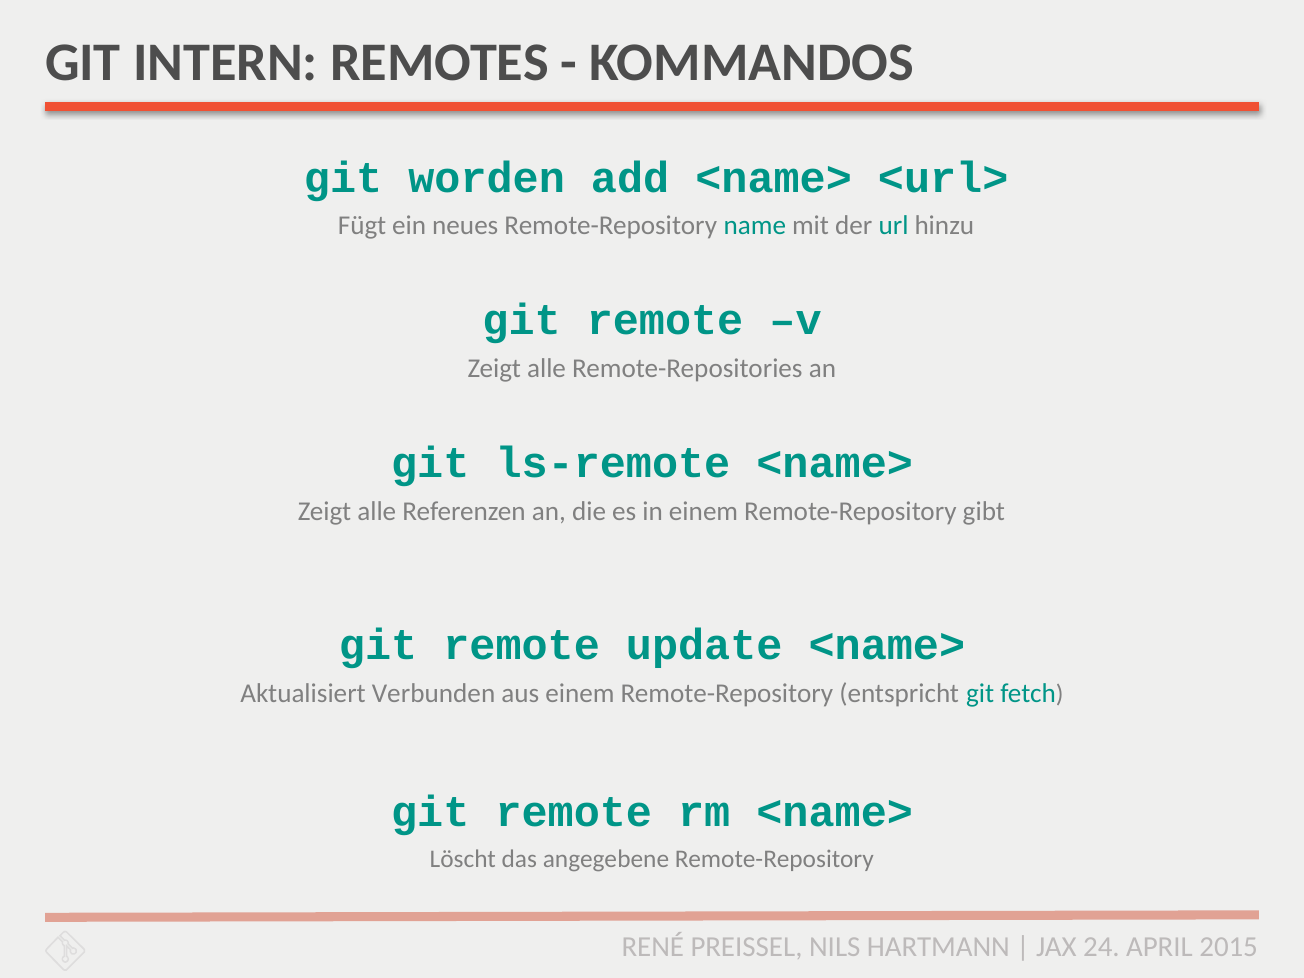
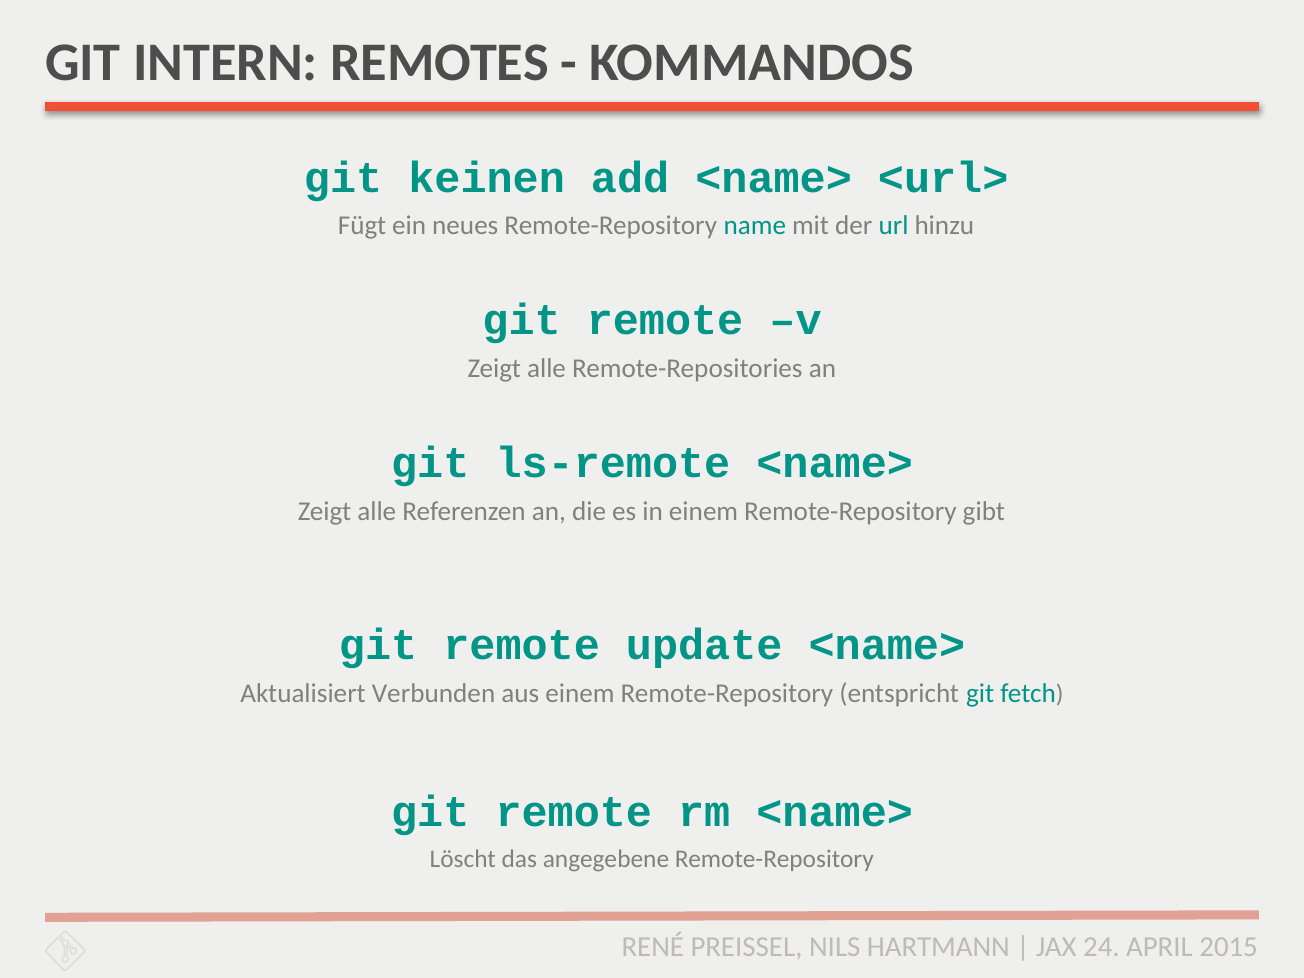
worden: worden -> keinen
